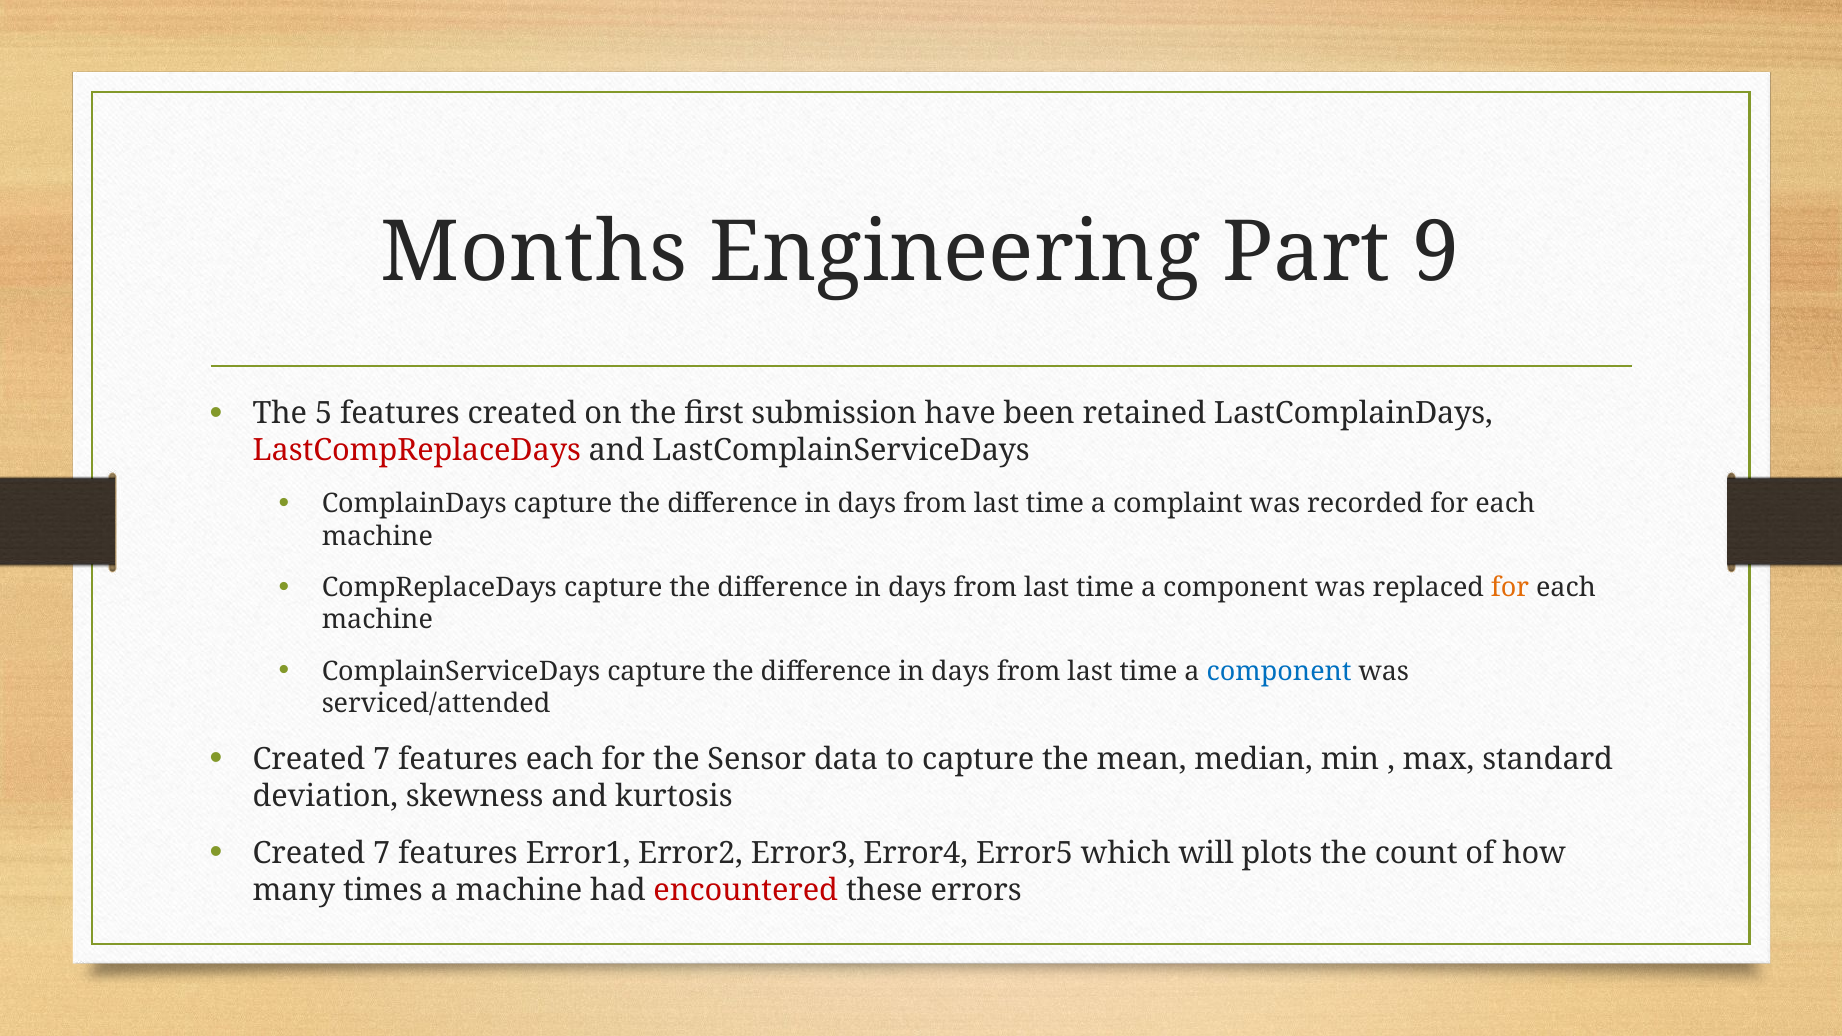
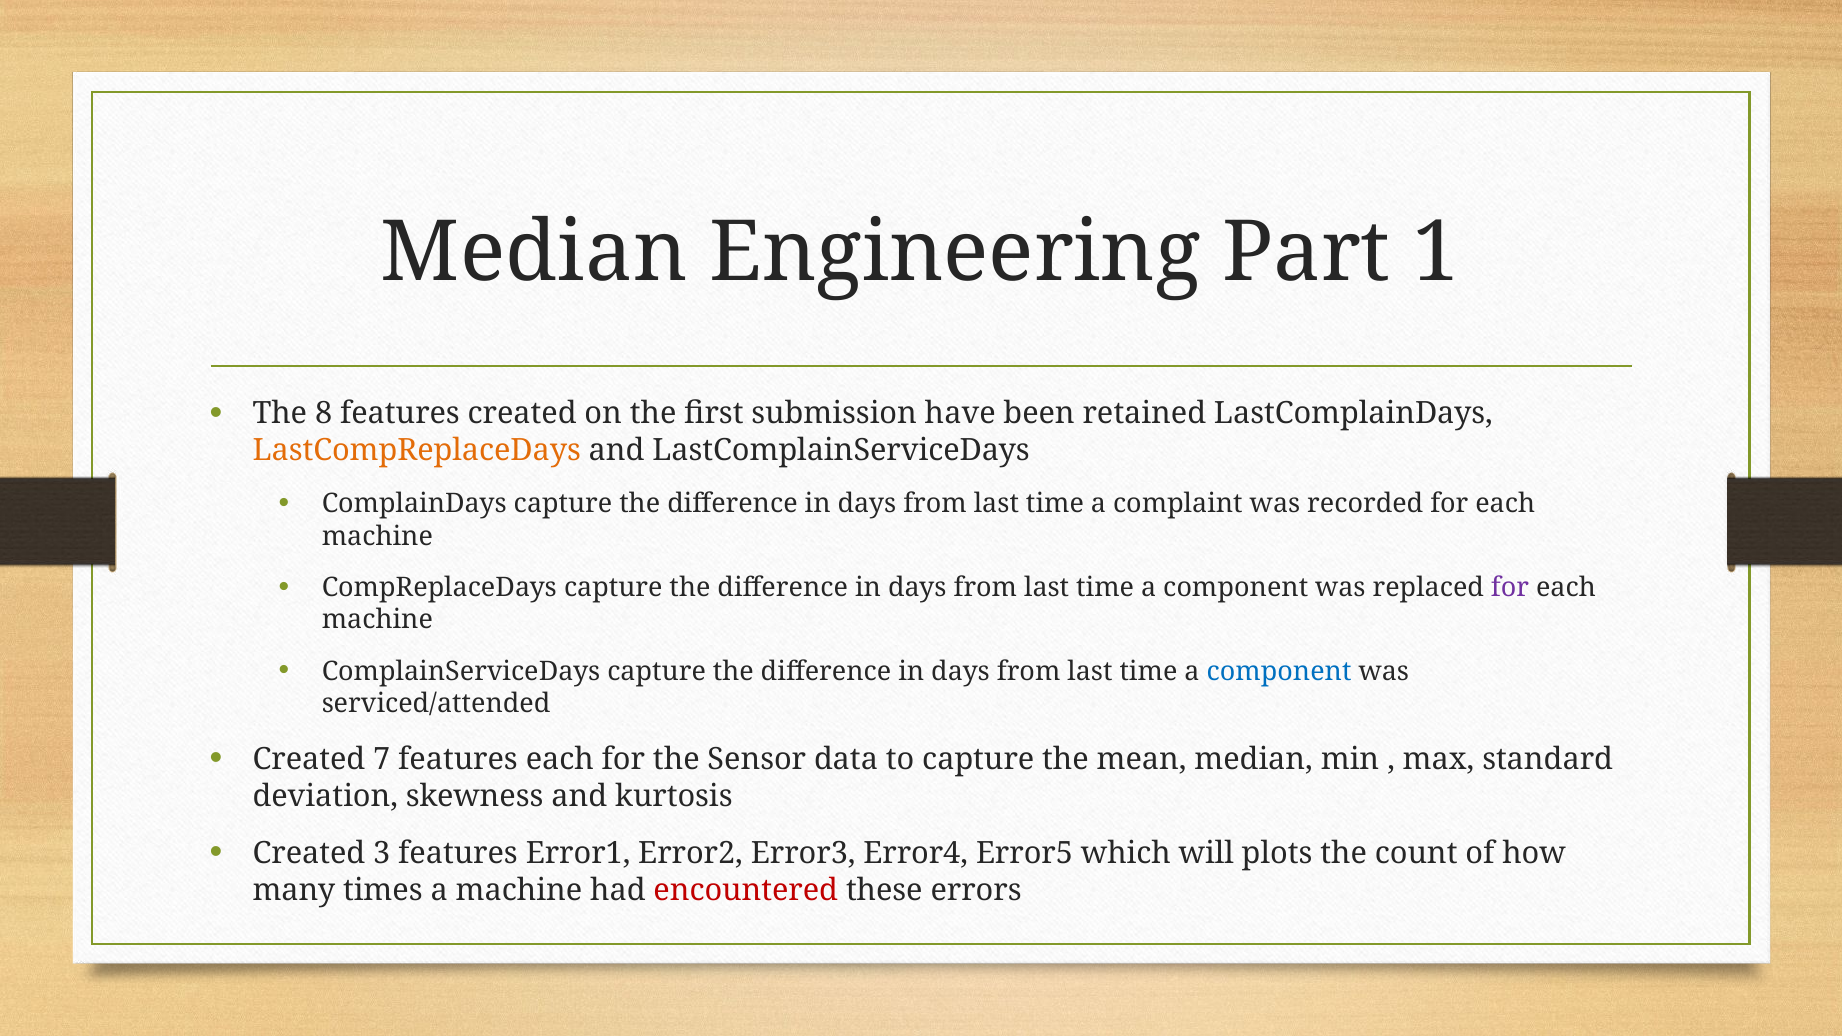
Months at (534, 253): Months -> Median
9: 9 -> 1
5: 5 -> 8
LastCompReplaceDays colour: red -> orange
for at (1510, 588) colour: orange -> purple
7 at (382, 854): 7 -> 3
